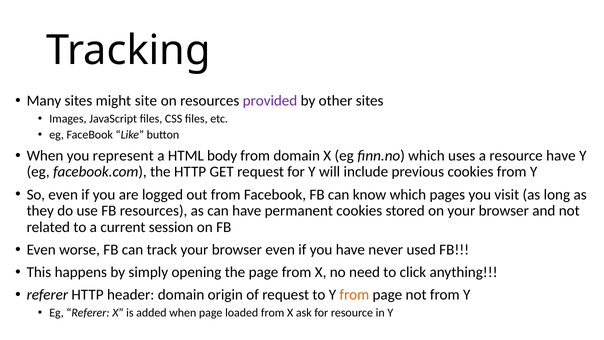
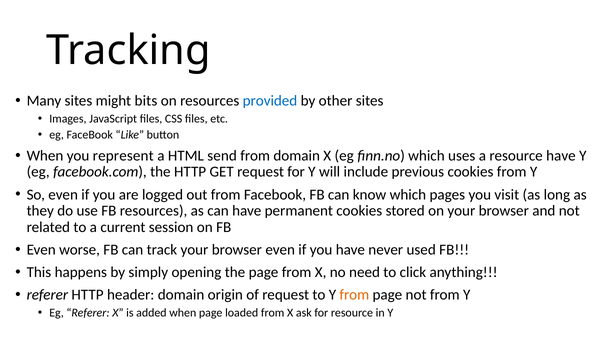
site: site -> bits
provided colour: purple -> blue
body: body -> send
